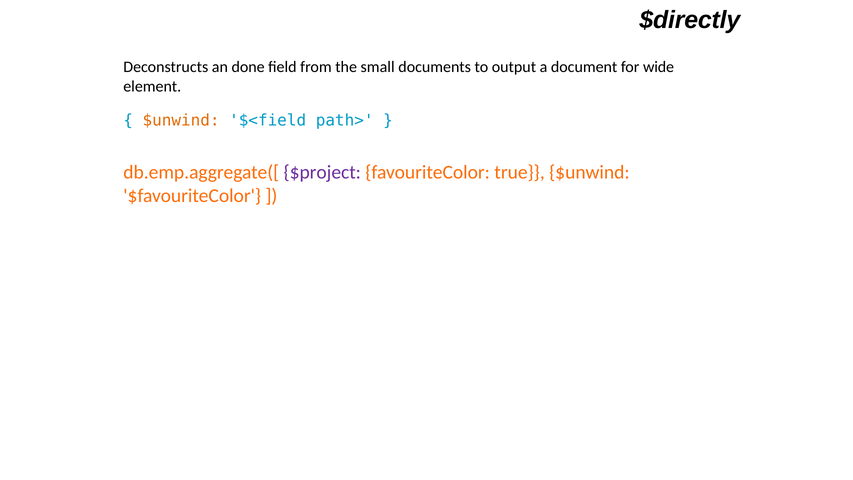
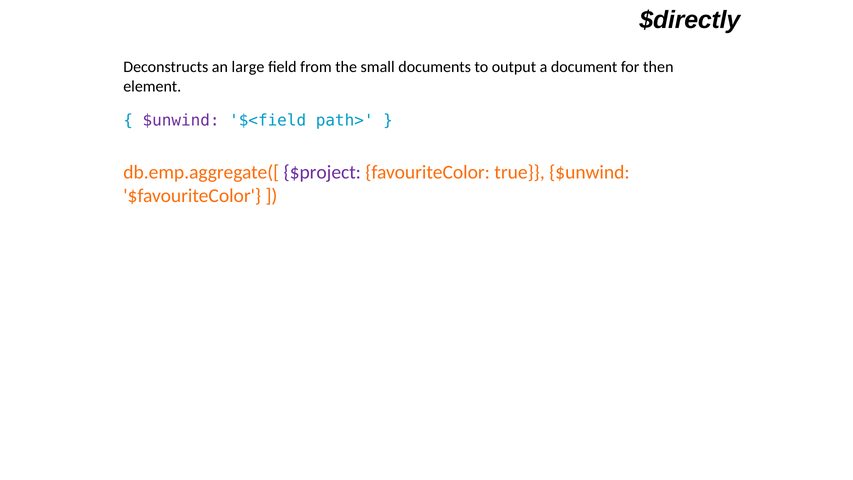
done: done -> large
wide: wide -> then
$unwind at (181, 120) colour: orange -> purple
